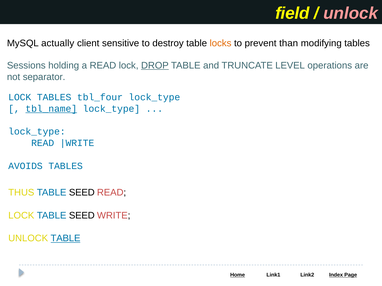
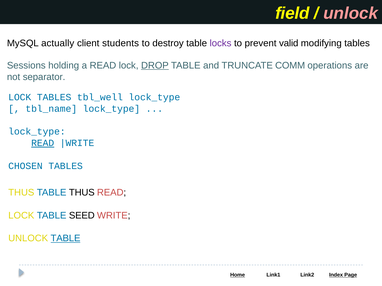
sensitive: sensitive -> students
locks colour: orange -> purple
than: than -> valid
LEVEL: LEVEL -> COMM
tbl_four: tbl_four -> tbl_well
tbl_name underline: present -> none
READ at (43, 143) underline: none -> present
AVOIDS: AVOIDS -> CHOSEN
SEED at (82, 193): SEED -> THUS
